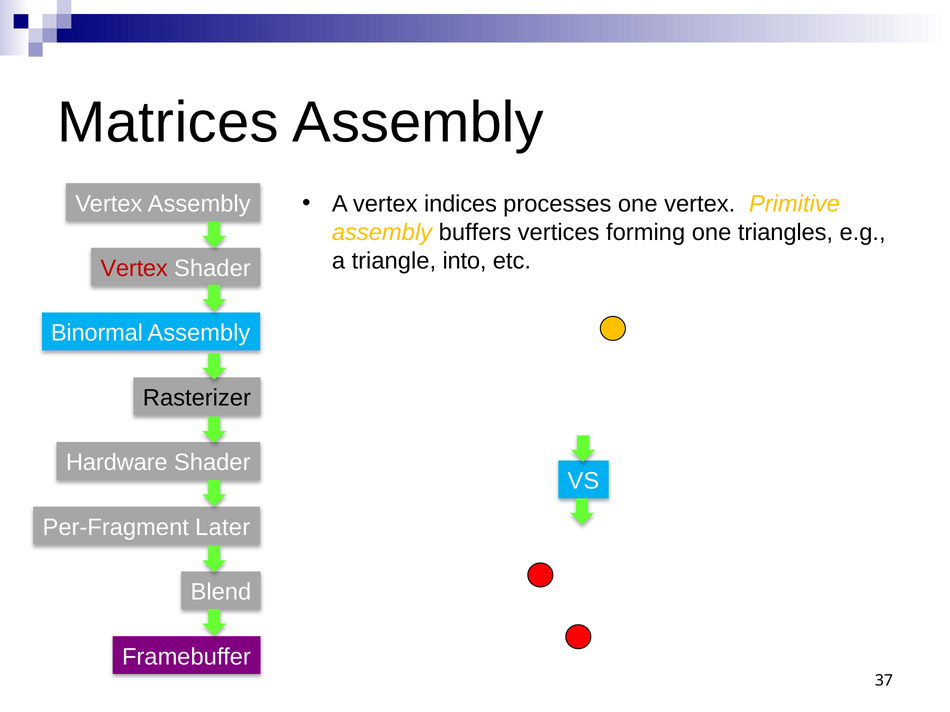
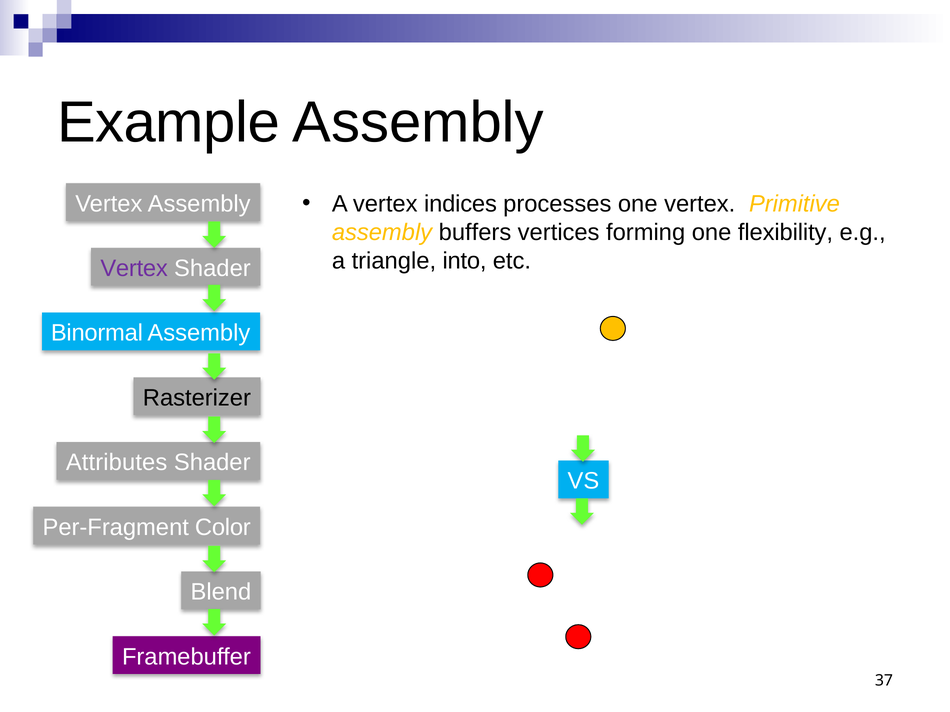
Matrices: Matrices -> Example
triangles: triangles -> flexibility
Vertex at (134, 269) colour: red -> purple
Hardware: Hardware -> Attributes
Later: Later -> Color
